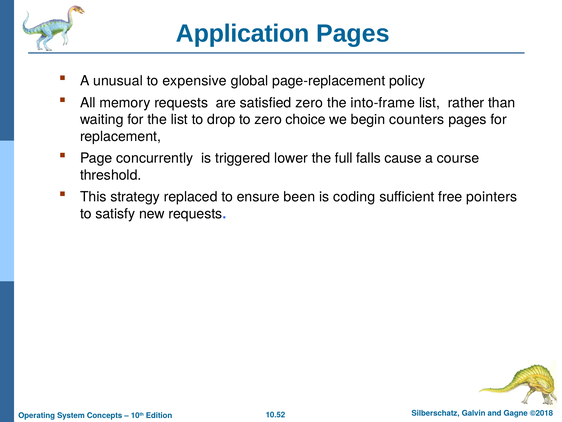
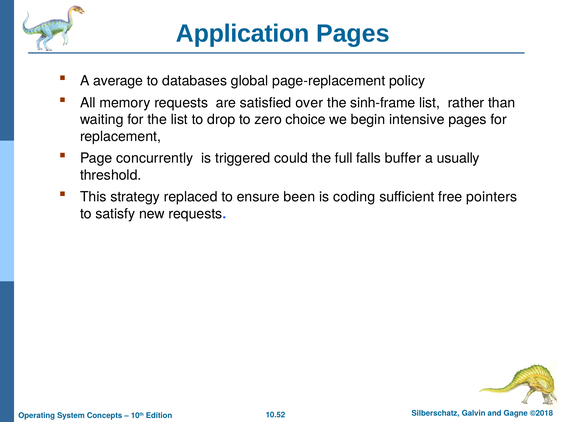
unusual: unusual -> average
expensive: expensive -> databases
satisfied zero: zero -> over
into-frame: into-frame -> sinh-frame
counters: counters -> intensive
lower: lower -> could
cause: cause -> buffer
course: course -> usually
